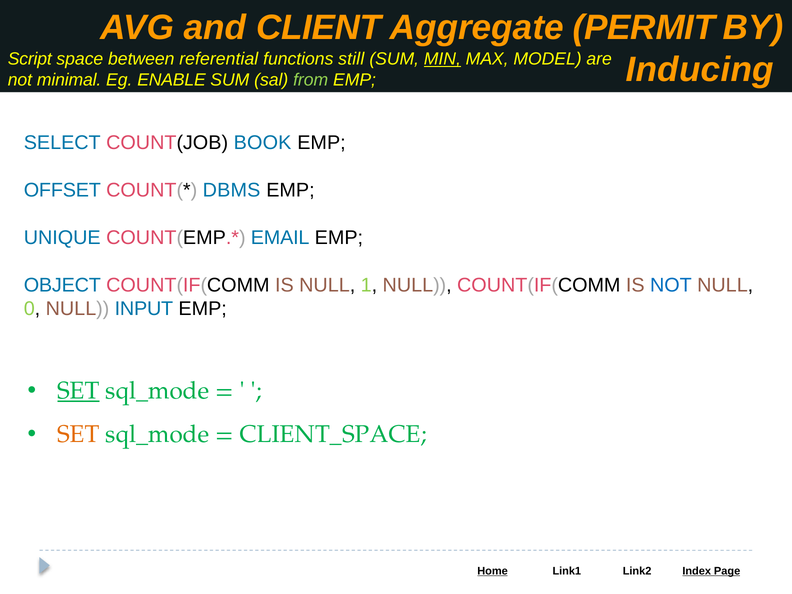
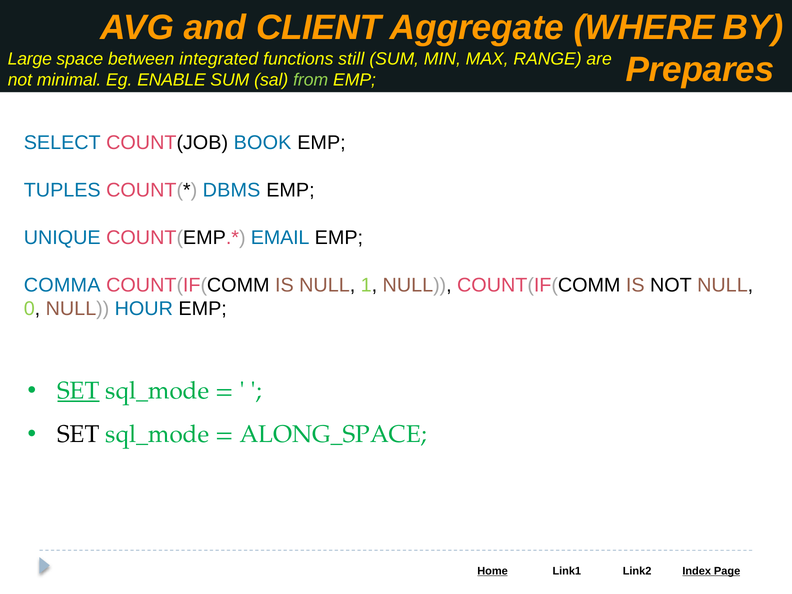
PERMIT: PERMIT -> WHERE
Script: Script -> Large
referential: referential -> integrated
MIN underline: present -> none
MODEL: MODEL -> RANGE
Inducing: Inducing -> Prepares
OFFSET: OFFSET -> TUPLES
OBJECT: OBJECT -> COMMA
NOT at (671, 285) colour: blue -> black
INPUT: INPUT -> HOUR
SET at (78, 435) colour: orange -> black
CLIENT_SPACE: CLIENT_SPACE -> ALONG_SPACE
